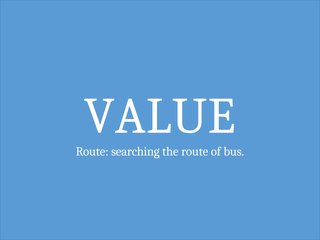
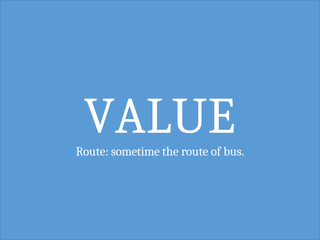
searching: searching -> sometime
